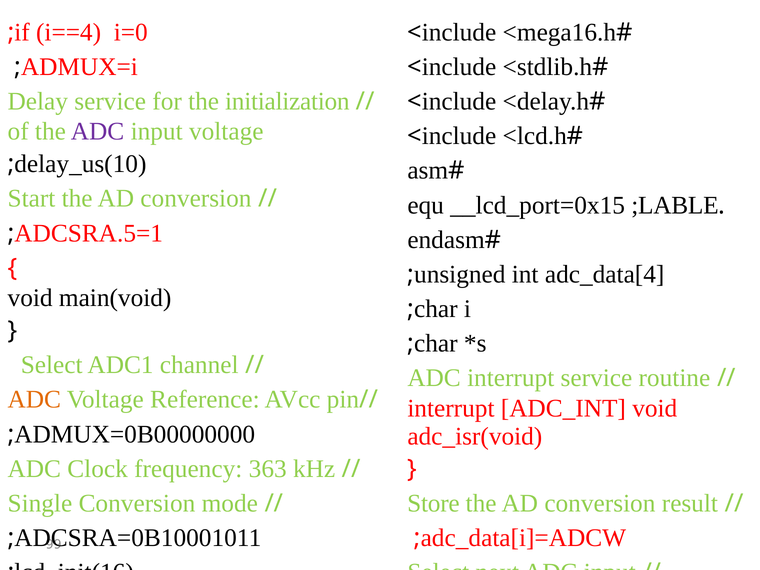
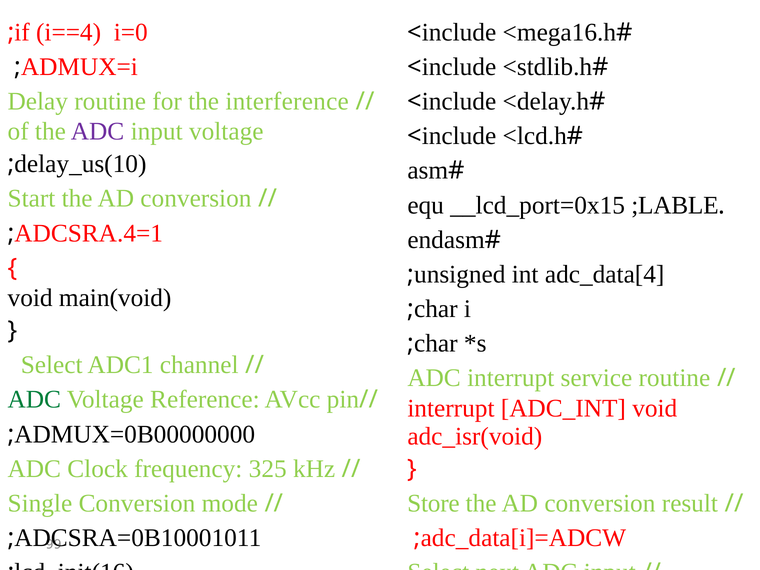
Delay service: service -> routine
initialization: initialization -> interference
ADCSRA.5=1: ADCSRA.5=1 -> ADCSRA.4=1
ADC at (34, 400) colour: orange -> green
363: 363 -> 325
